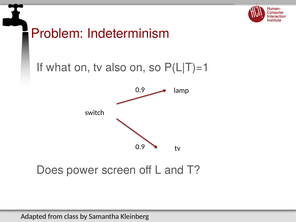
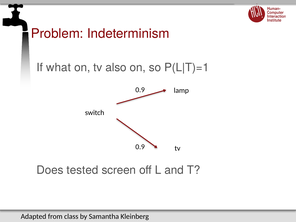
power: power -> tested
